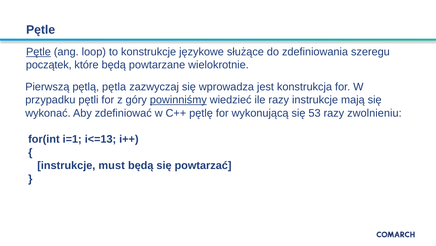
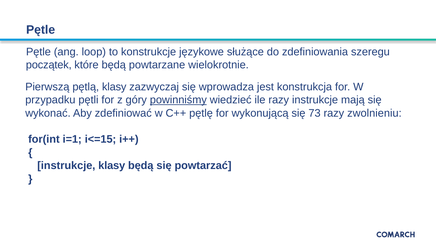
Pętle at (38, 52) underline: present -> none
pętlą pętla: pętla -> klasy
53: 53 -> 73
i<=13: i<=13 -> i<=15
instrukcje must: must -> klasy
